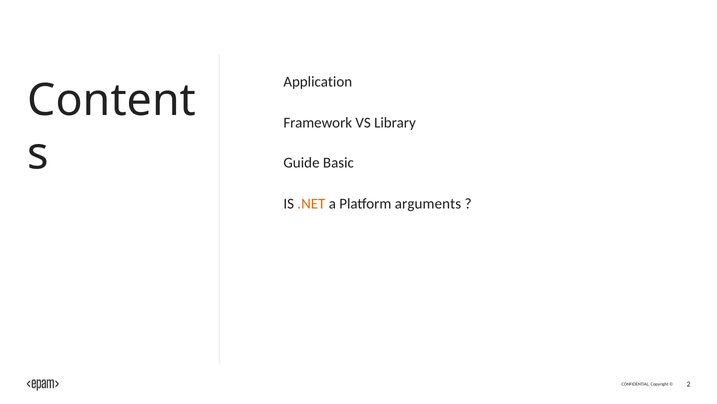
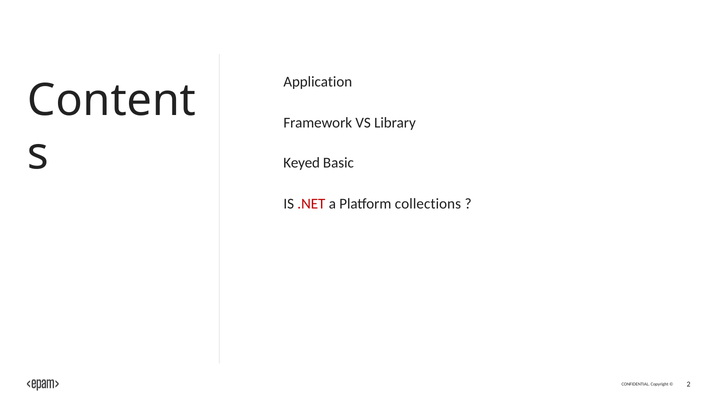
Guide: Guide -> Keyed
.NET colour: orange -> red
arguments: arguments -> collections
